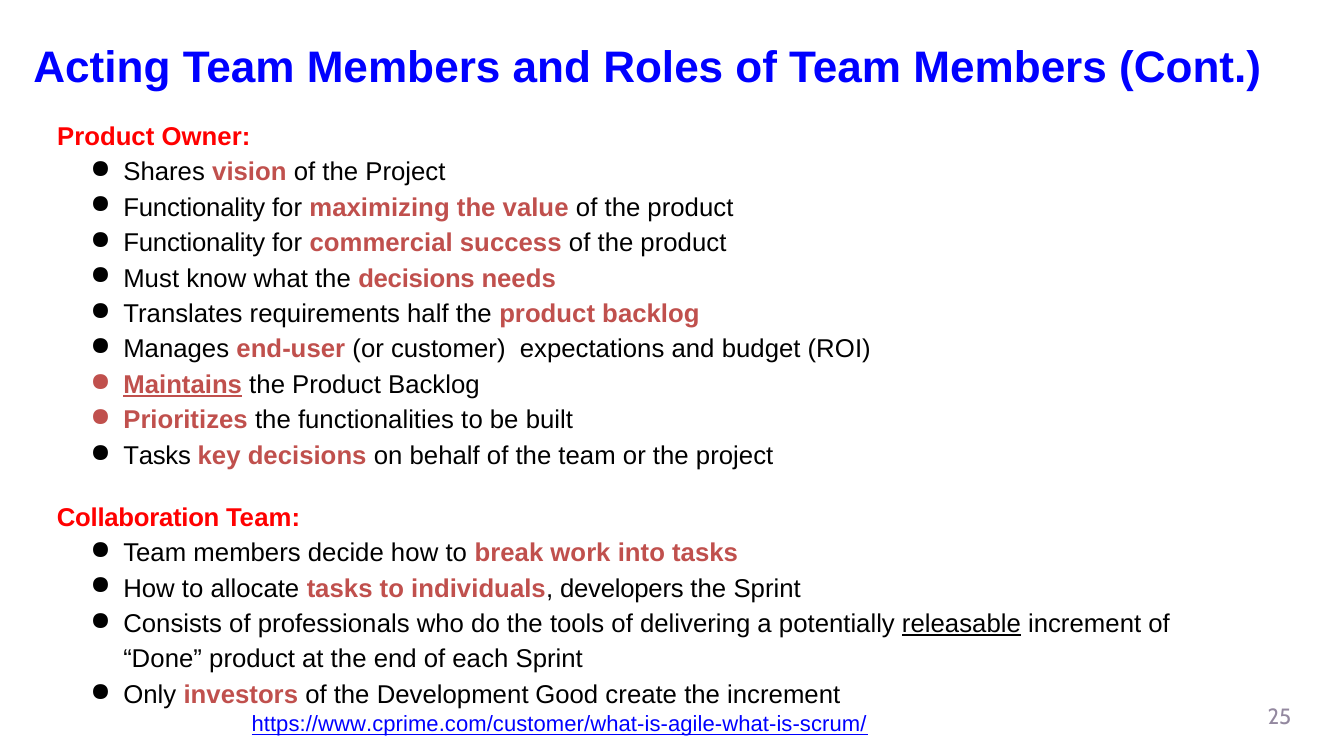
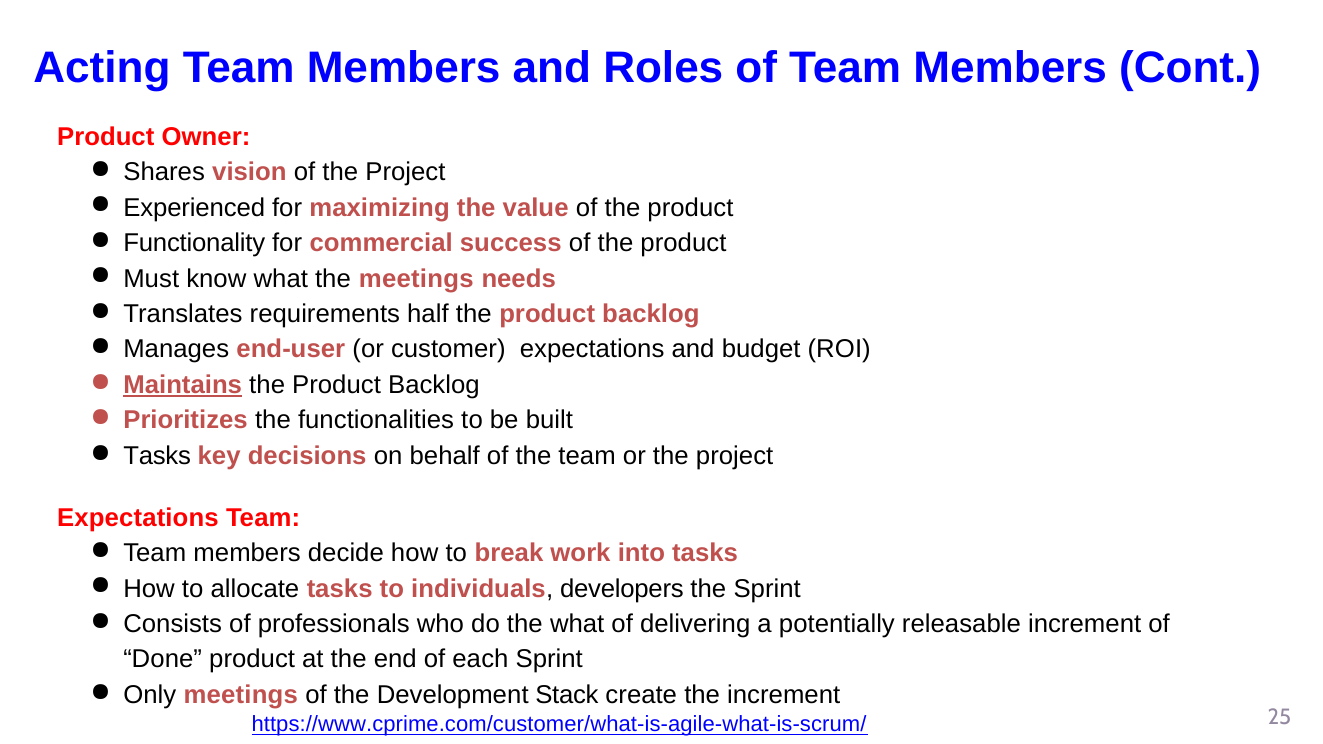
Functionality at (194, 208): Functionality -> Experienced
the decisions: decisions -> meetings
Collaboration at (138, 518): Collaboration -> Expectations
the tools: tools -> what
releasable underline: present -> none
Only investors: investors -> meetings
Good: Good -> Stack
